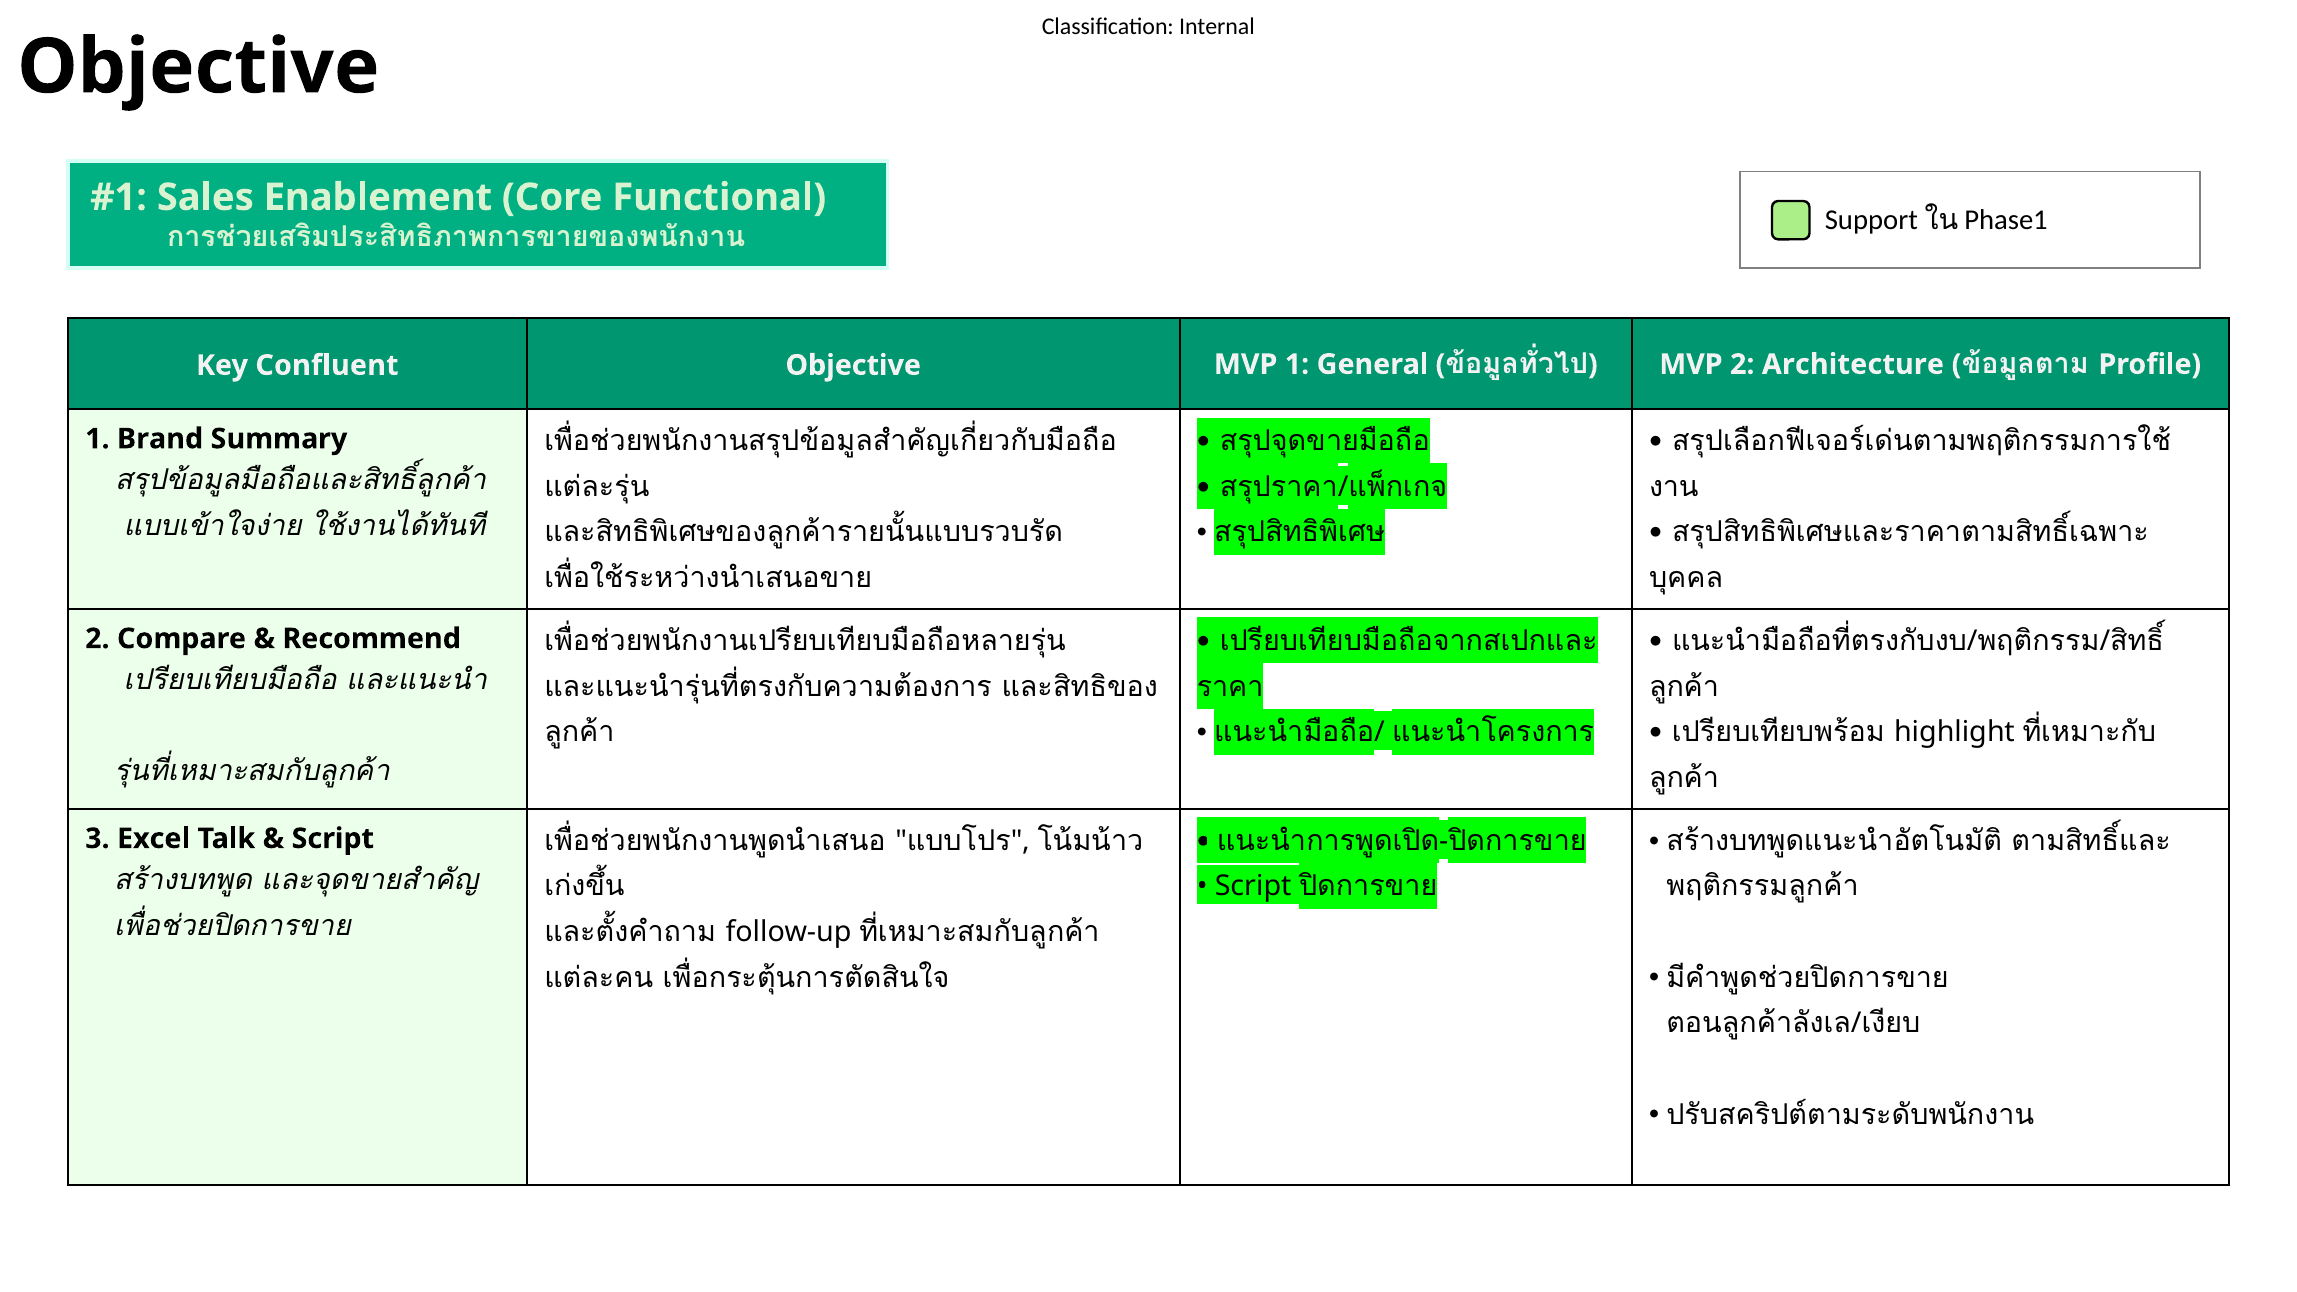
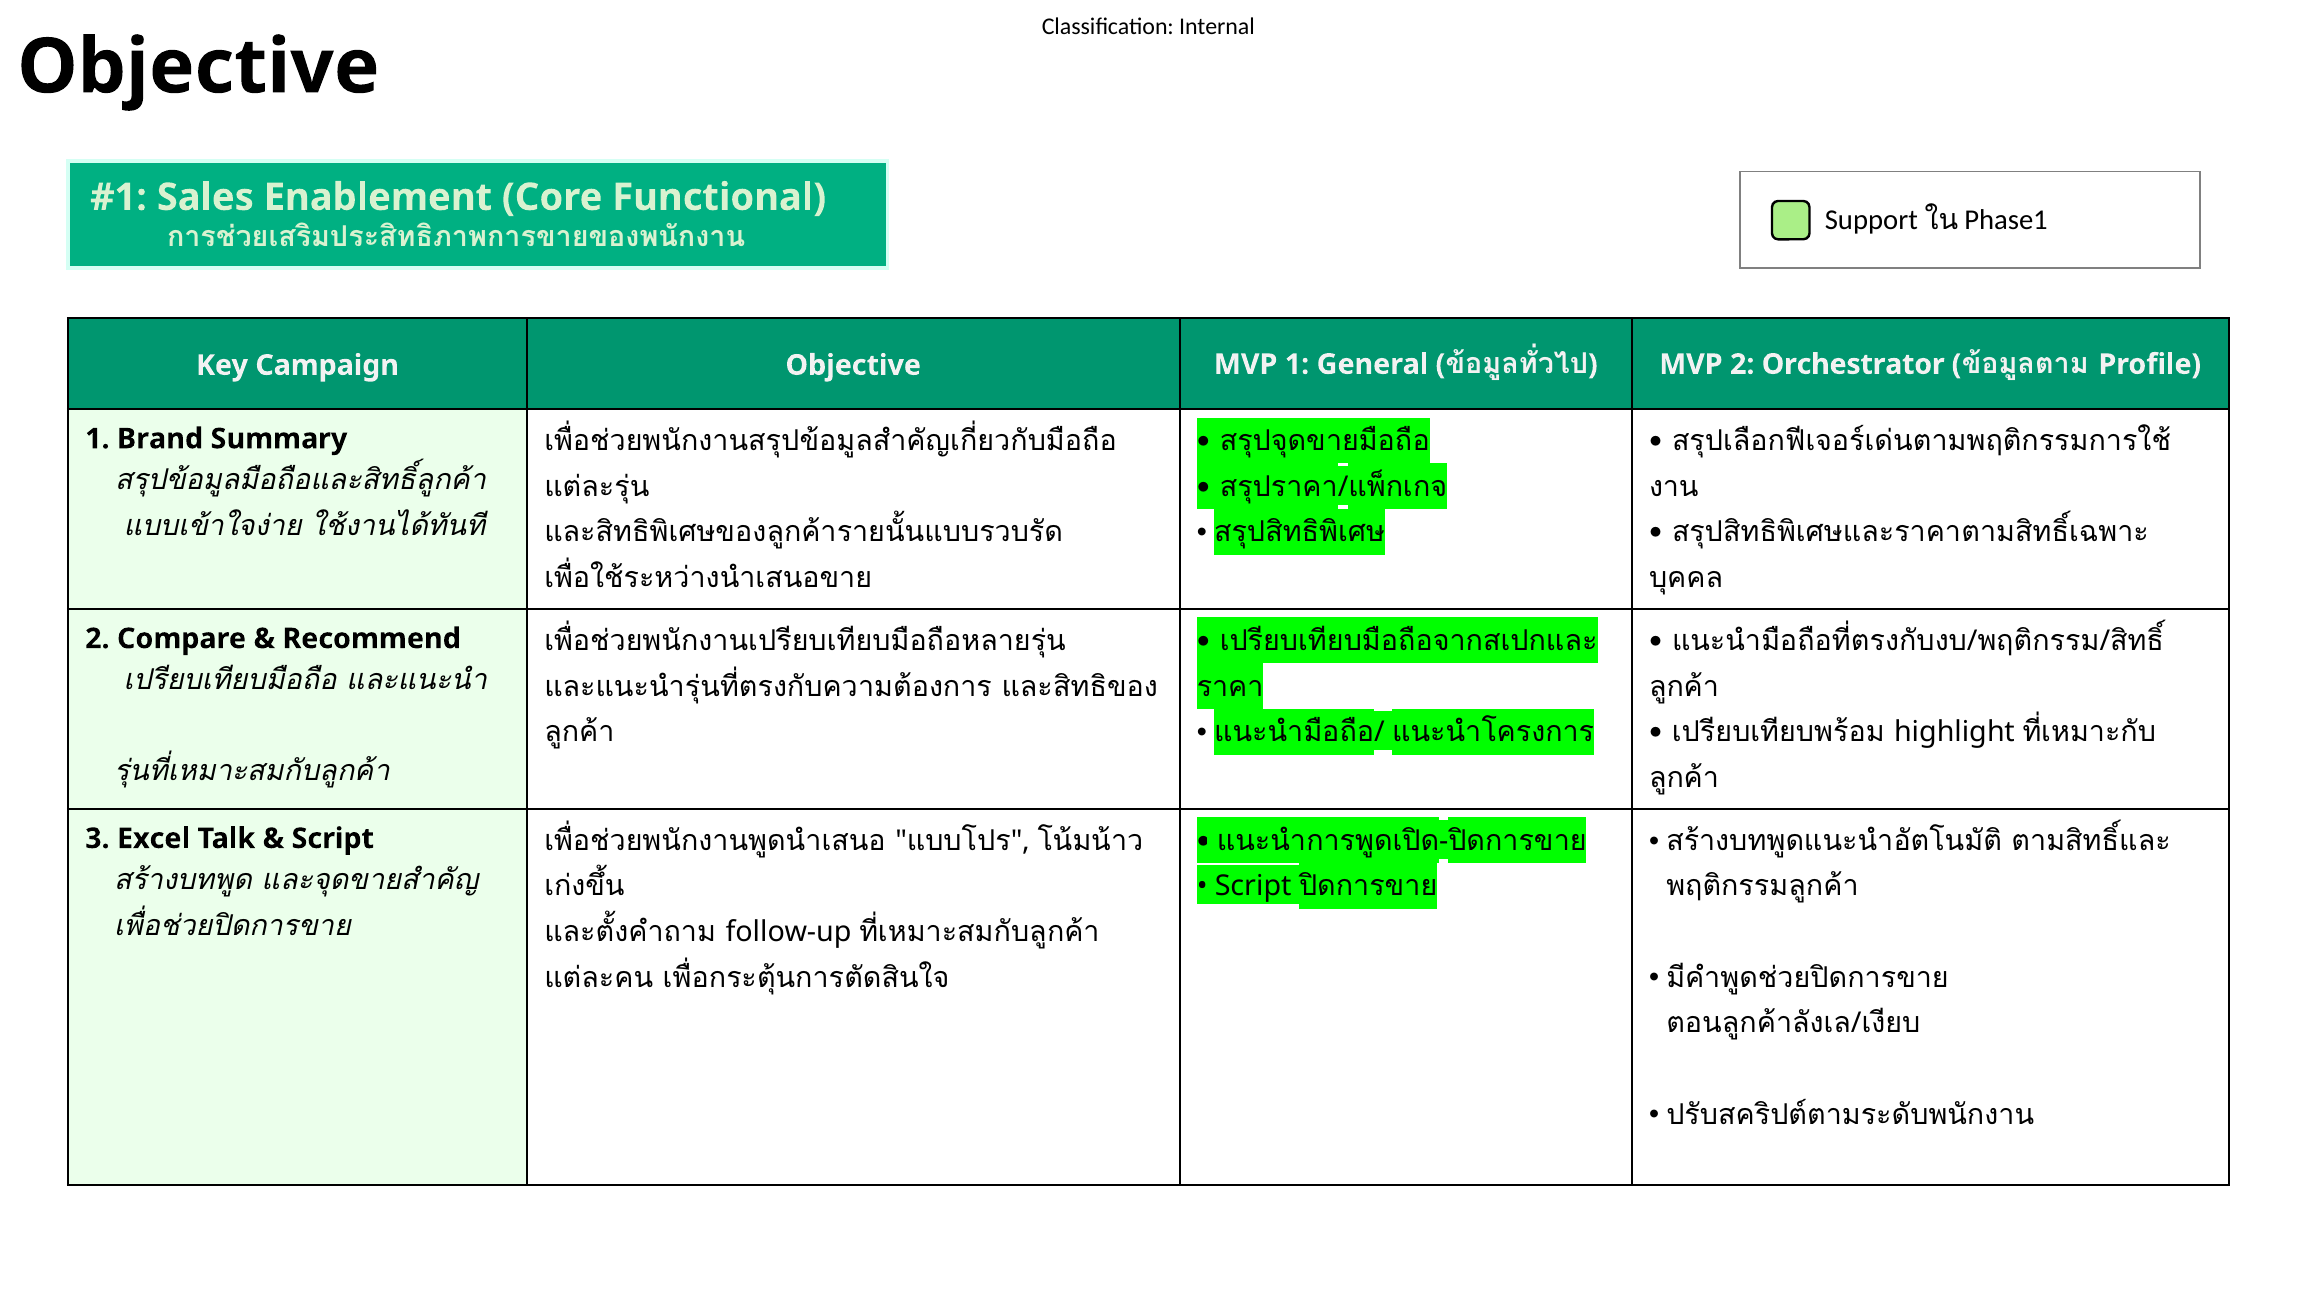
Confluent: Confluent -> Campaign
Architecture: Architecture -> Orchestrator
